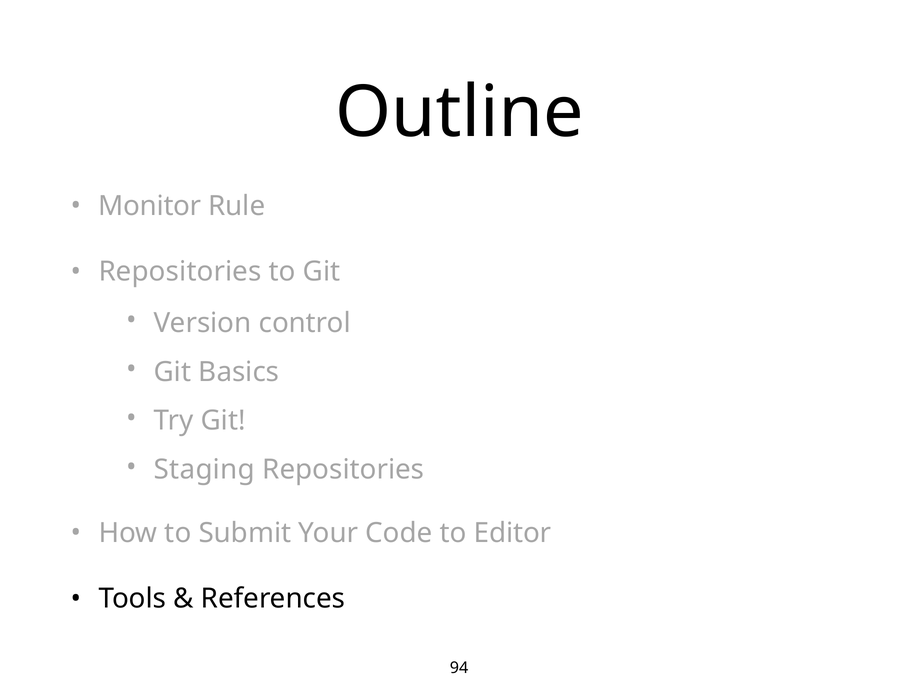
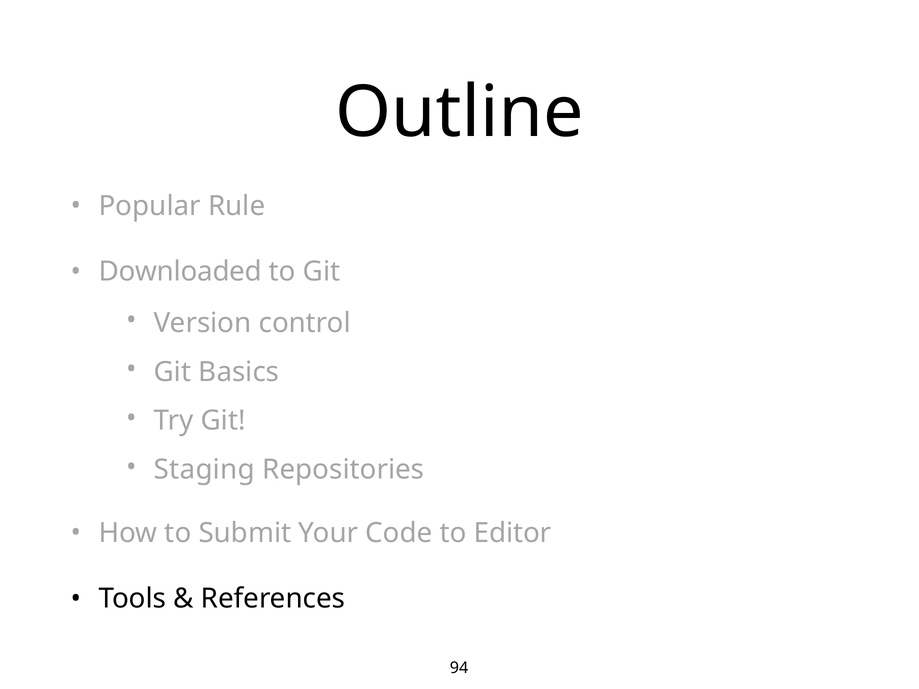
Monitor: Monitor -> Popular
Repositories at (180, 272): Repositories -> Downloaded
